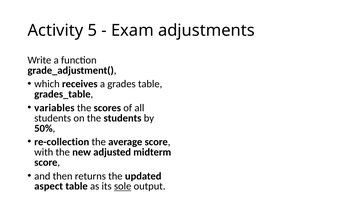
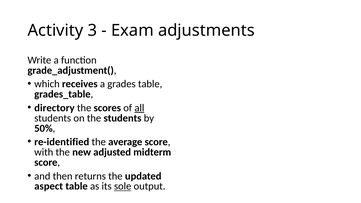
5: 5 -> 3
variables: variables -> directory
all underline: none -> present
re-collection: re-collection -> re-identified
